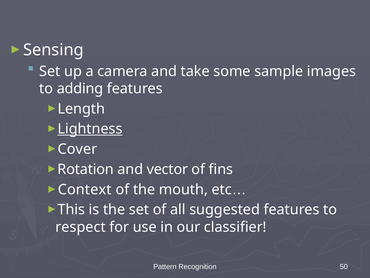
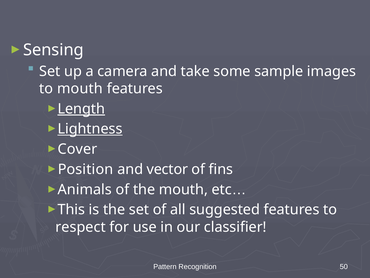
to adding: adding -> mouth
Length underline: none -> present
Rotation: Rotation -> Position
Context: Context -> Animals
